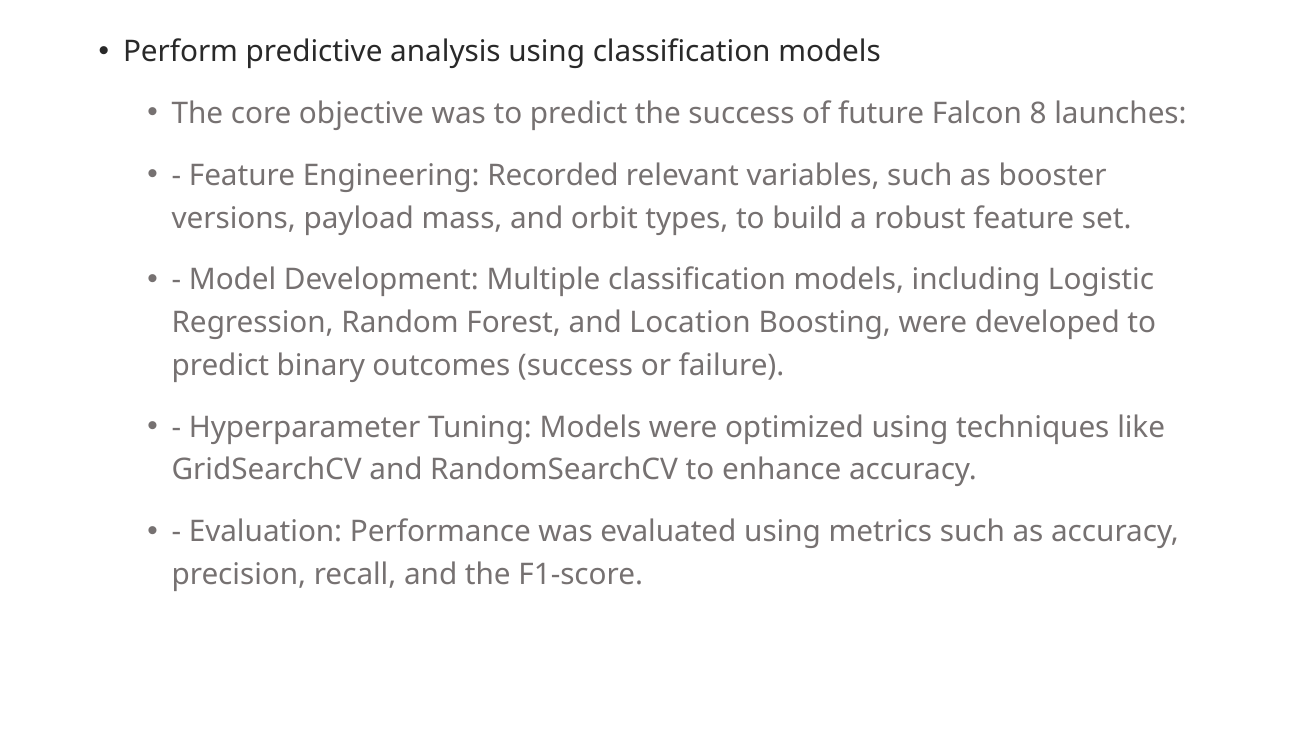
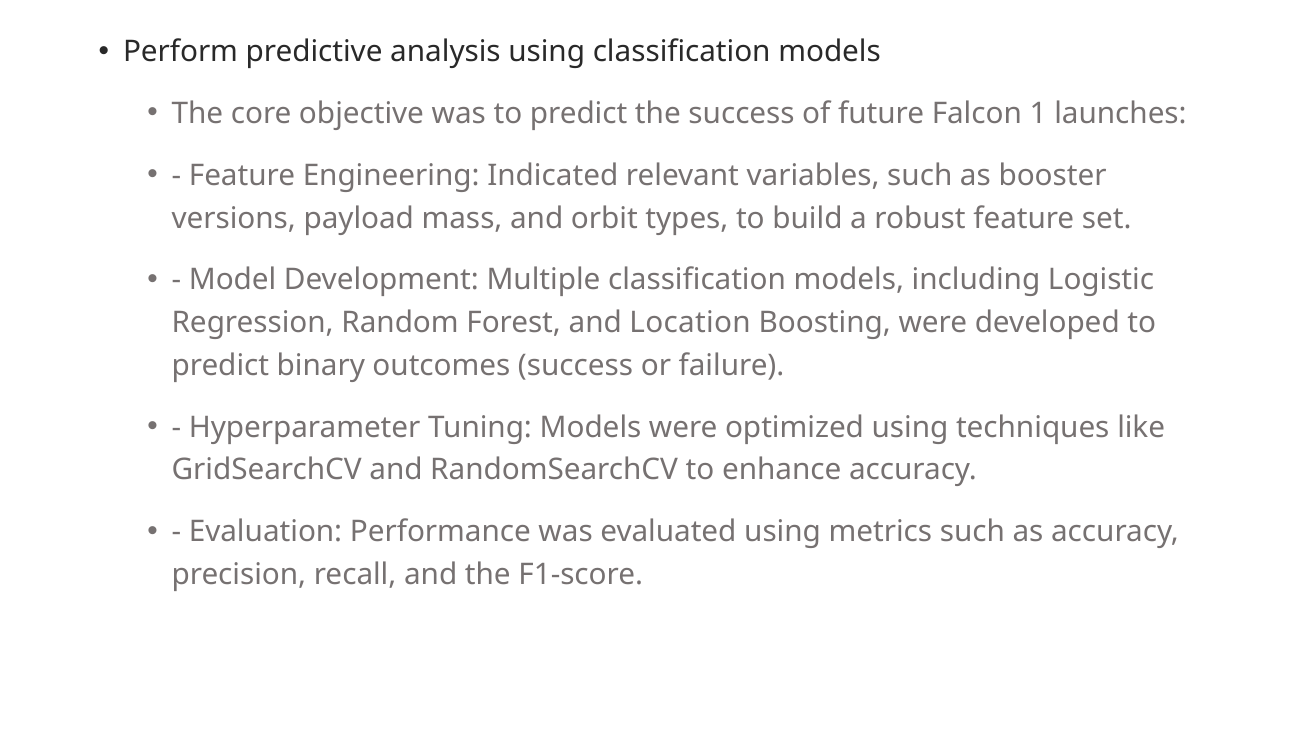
8: 8 -> 1
Recorded: Recorded -> Indicated
